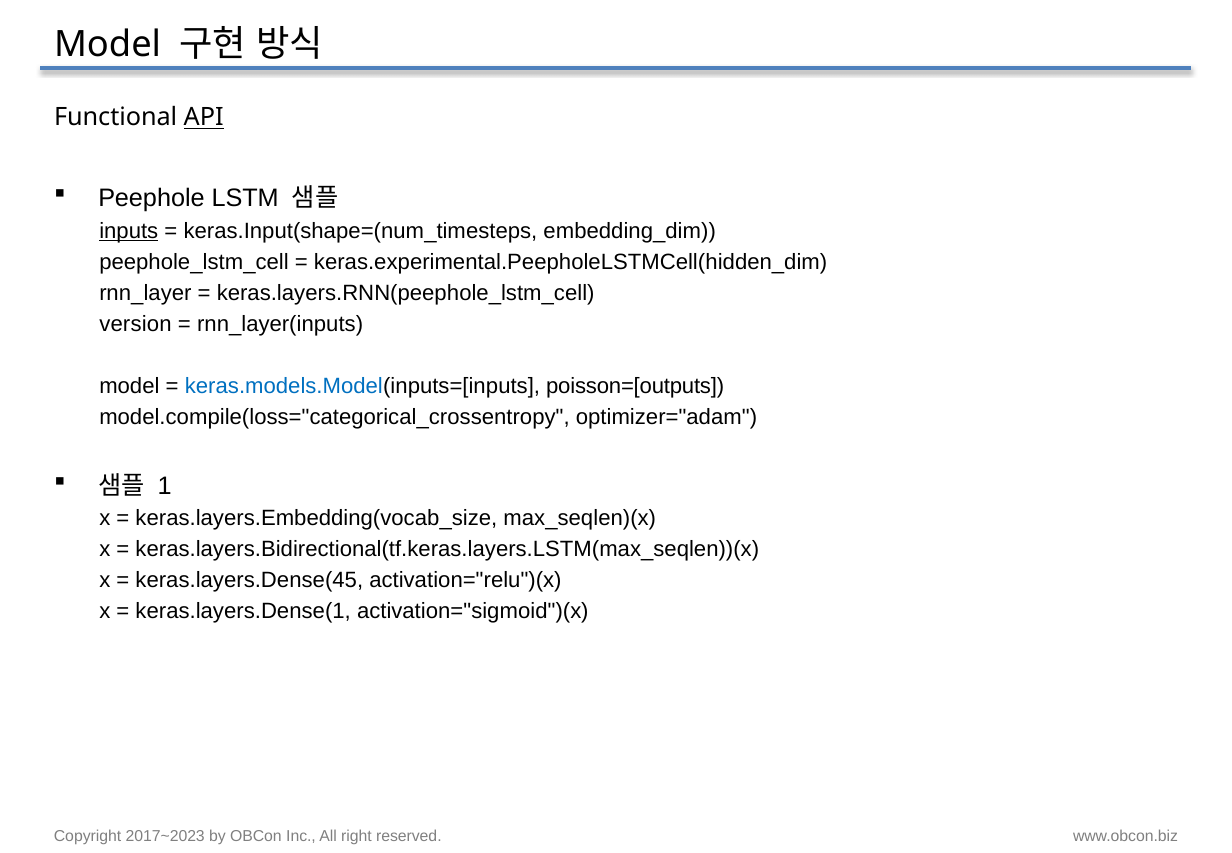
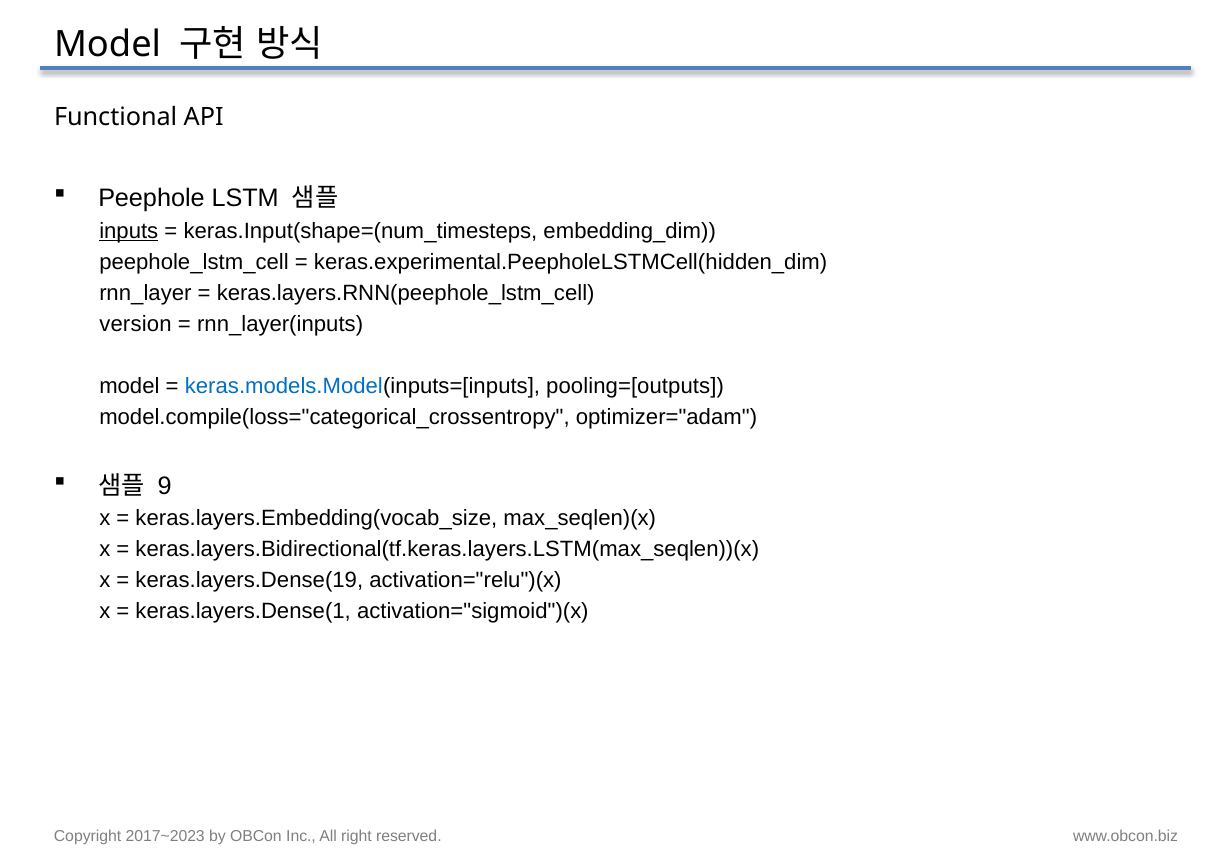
API underline: present -> none
poisson=[outputs: poisson=[outputs -> pooling=[outputs
1: 1 -> 9
keras.layers.Dense(45: keras.layers.Dense(45 -> keras.layers.Dense(19
